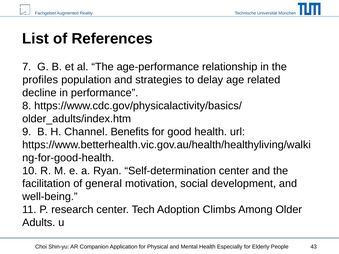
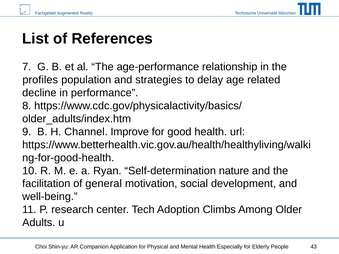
Benefits: Benefits -> Improve
Self-determination center: center -> nature
